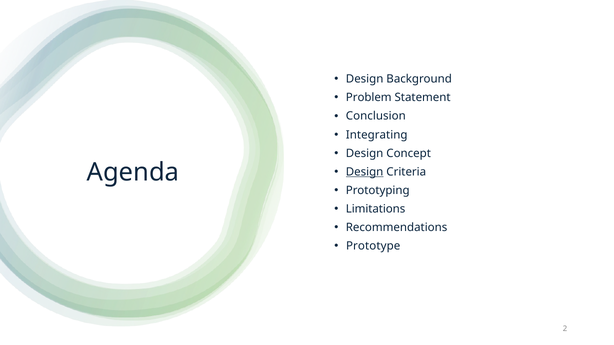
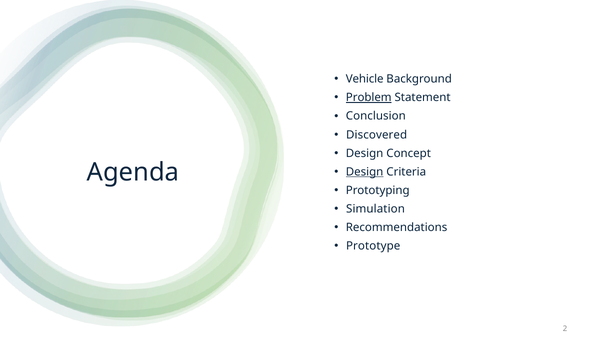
Design at (365, 79): Design -> Vehicle
Problem underline: none -> present
Integrating: Integrating -> Discovered
Limitations: Limitations -> Simulation
